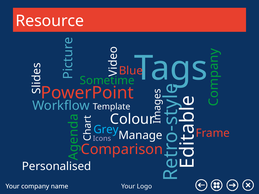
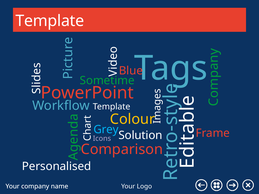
Resource at (50, 21): Resource -> Template
Colour colour: white -> yellow
Manage: Manage -> Solution
